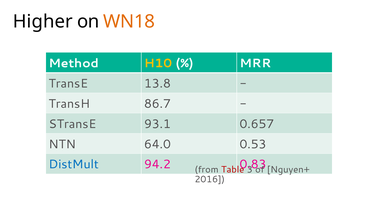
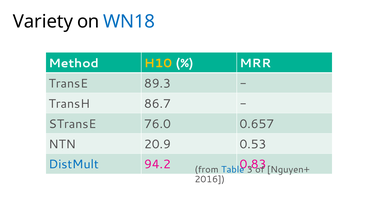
Higher: Higher -> Variety
WN18 colour: orange -> blue
13.8: 13.8 -> 89.3
93.1: 93.1 -> 76.0
64.0: 64.0 -> 20.9
Table colour: red -> blue
